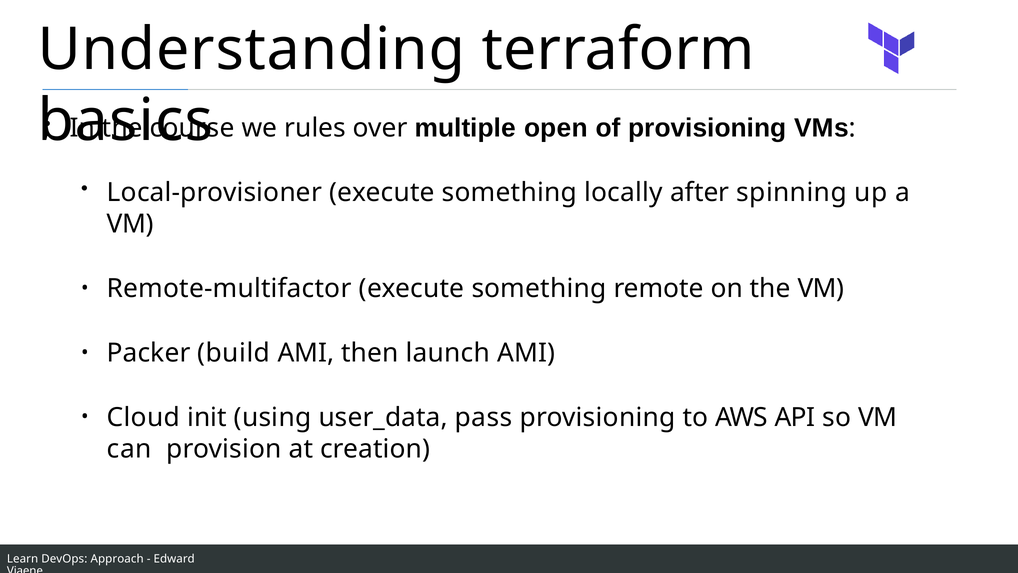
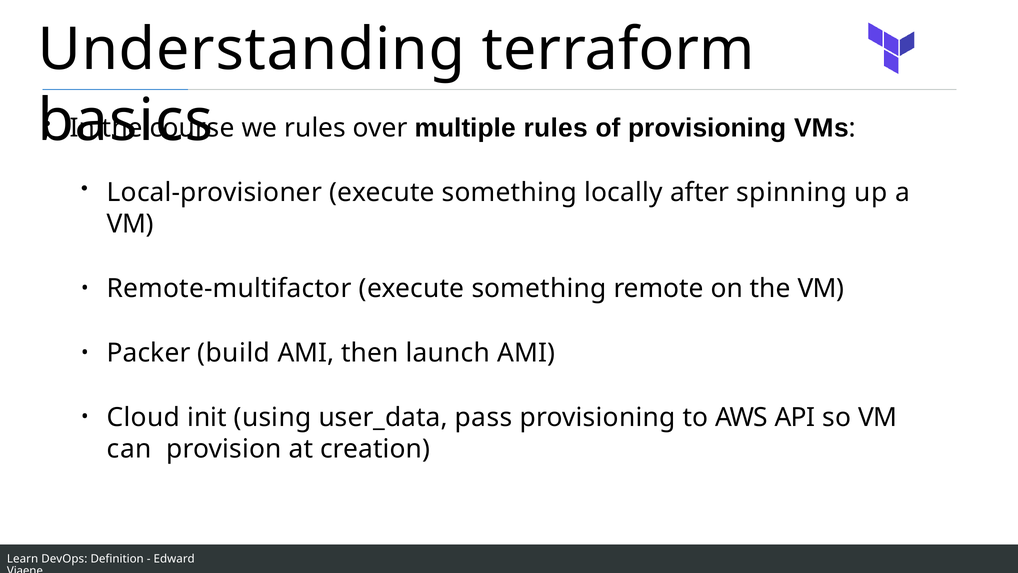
multiple open: open -> rules
Approach: Approach -> Definition
